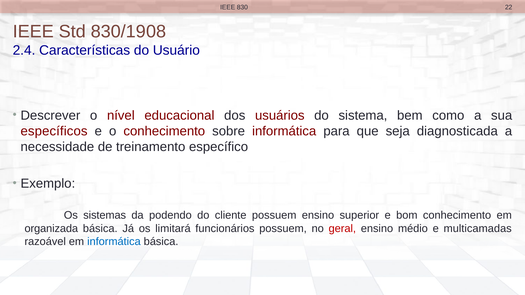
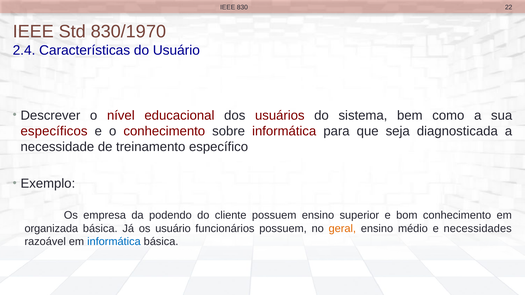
830/1908: 830/1908 -> 830/1970
sistemas: sistemas -> empresa
os limitará: limitará -> usuário
geral colour: red -> orange
multicamadas: multicamadas -> necessidades
